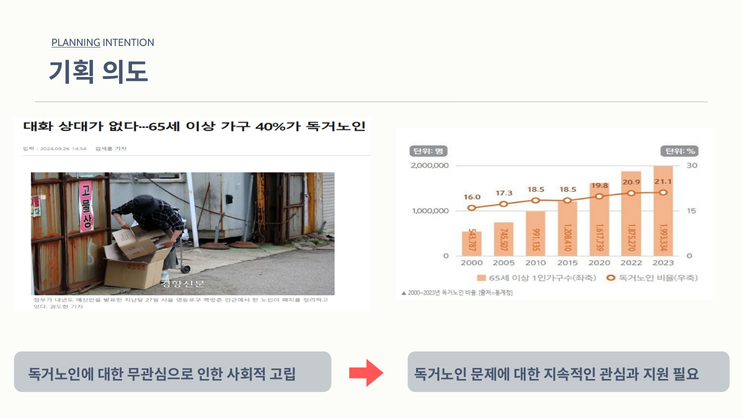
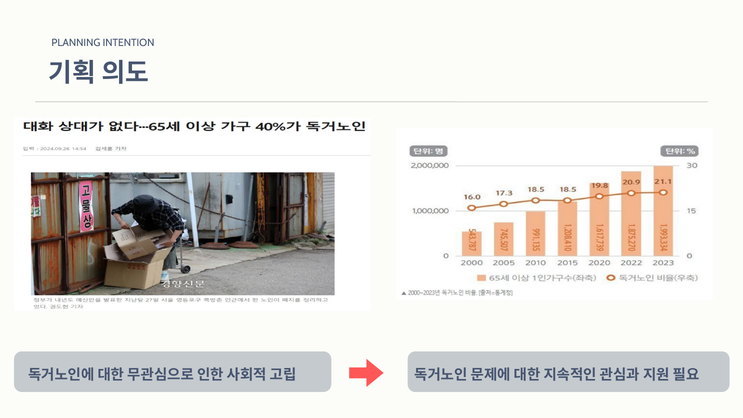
PLANNING underline: present -> none
